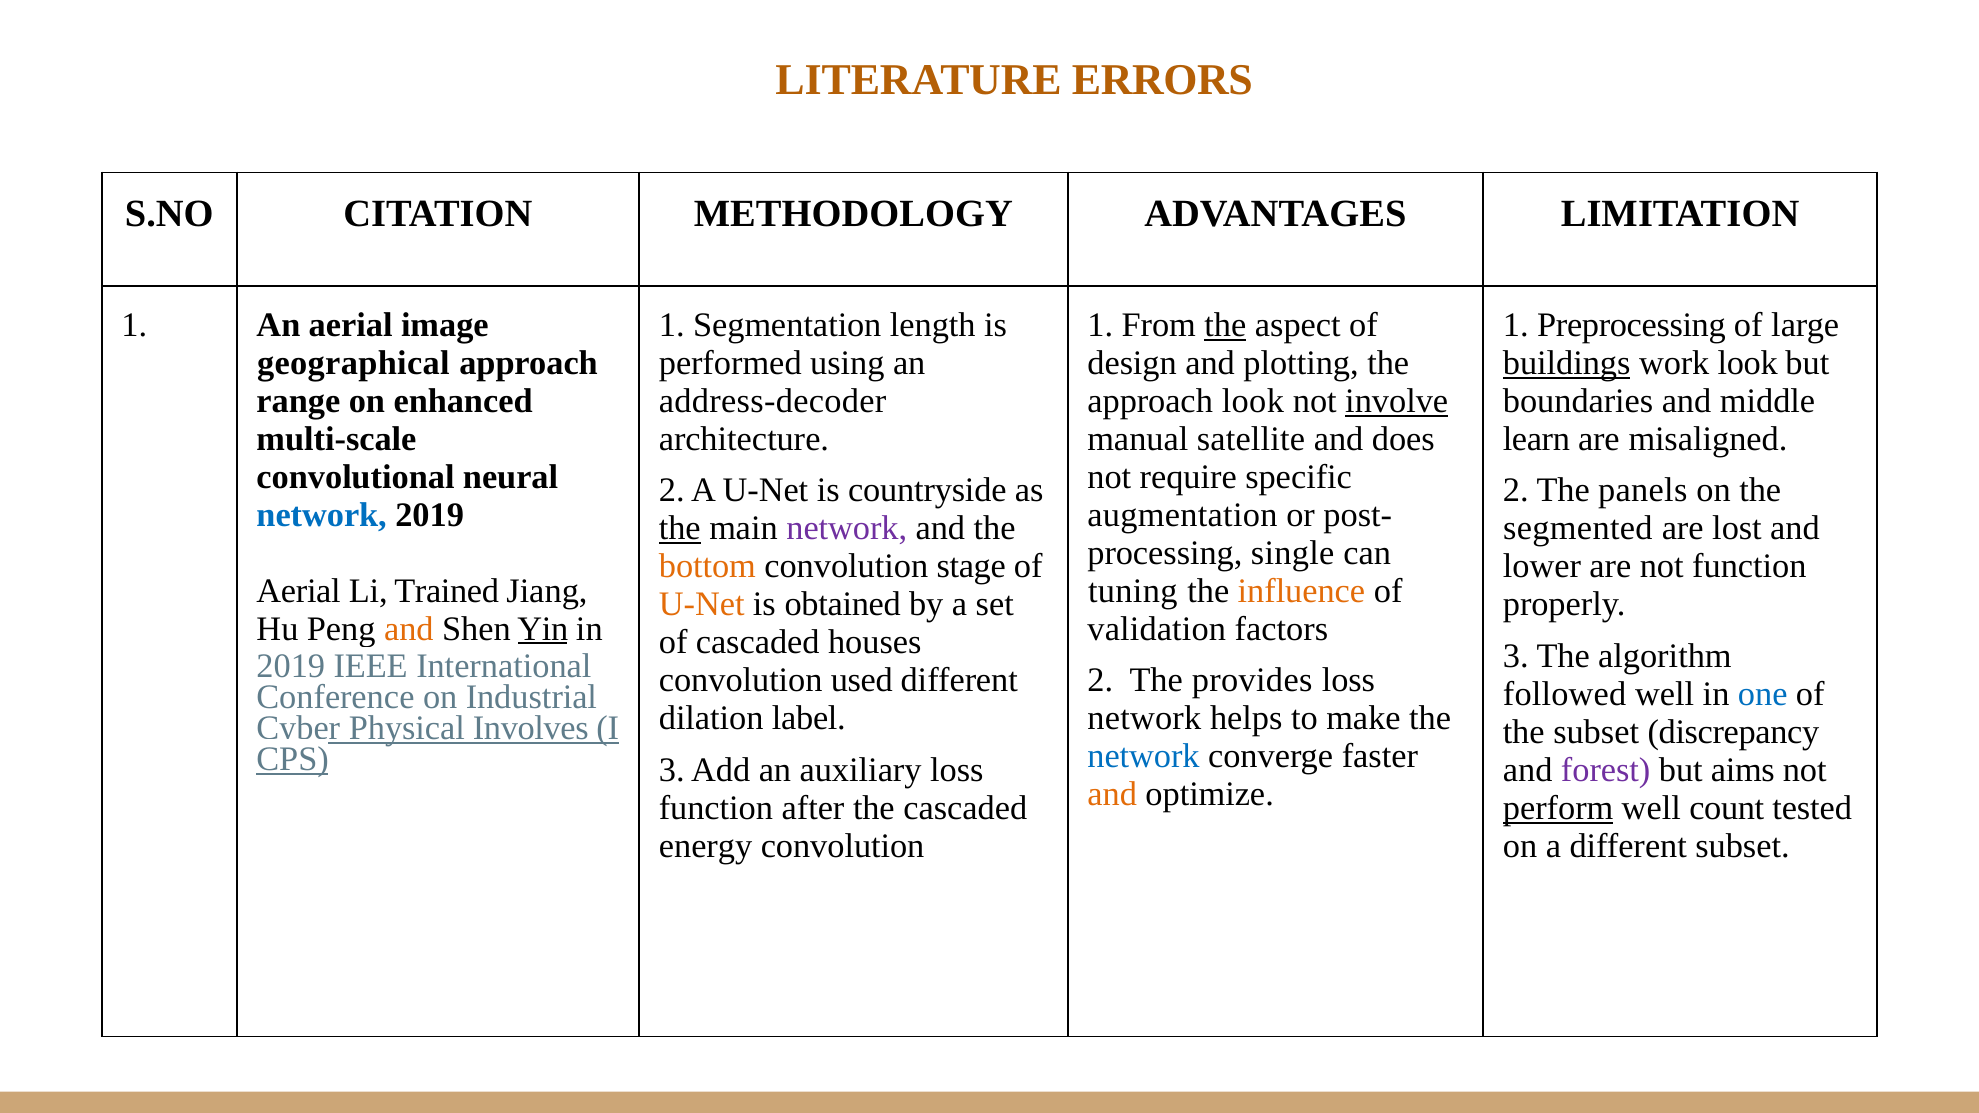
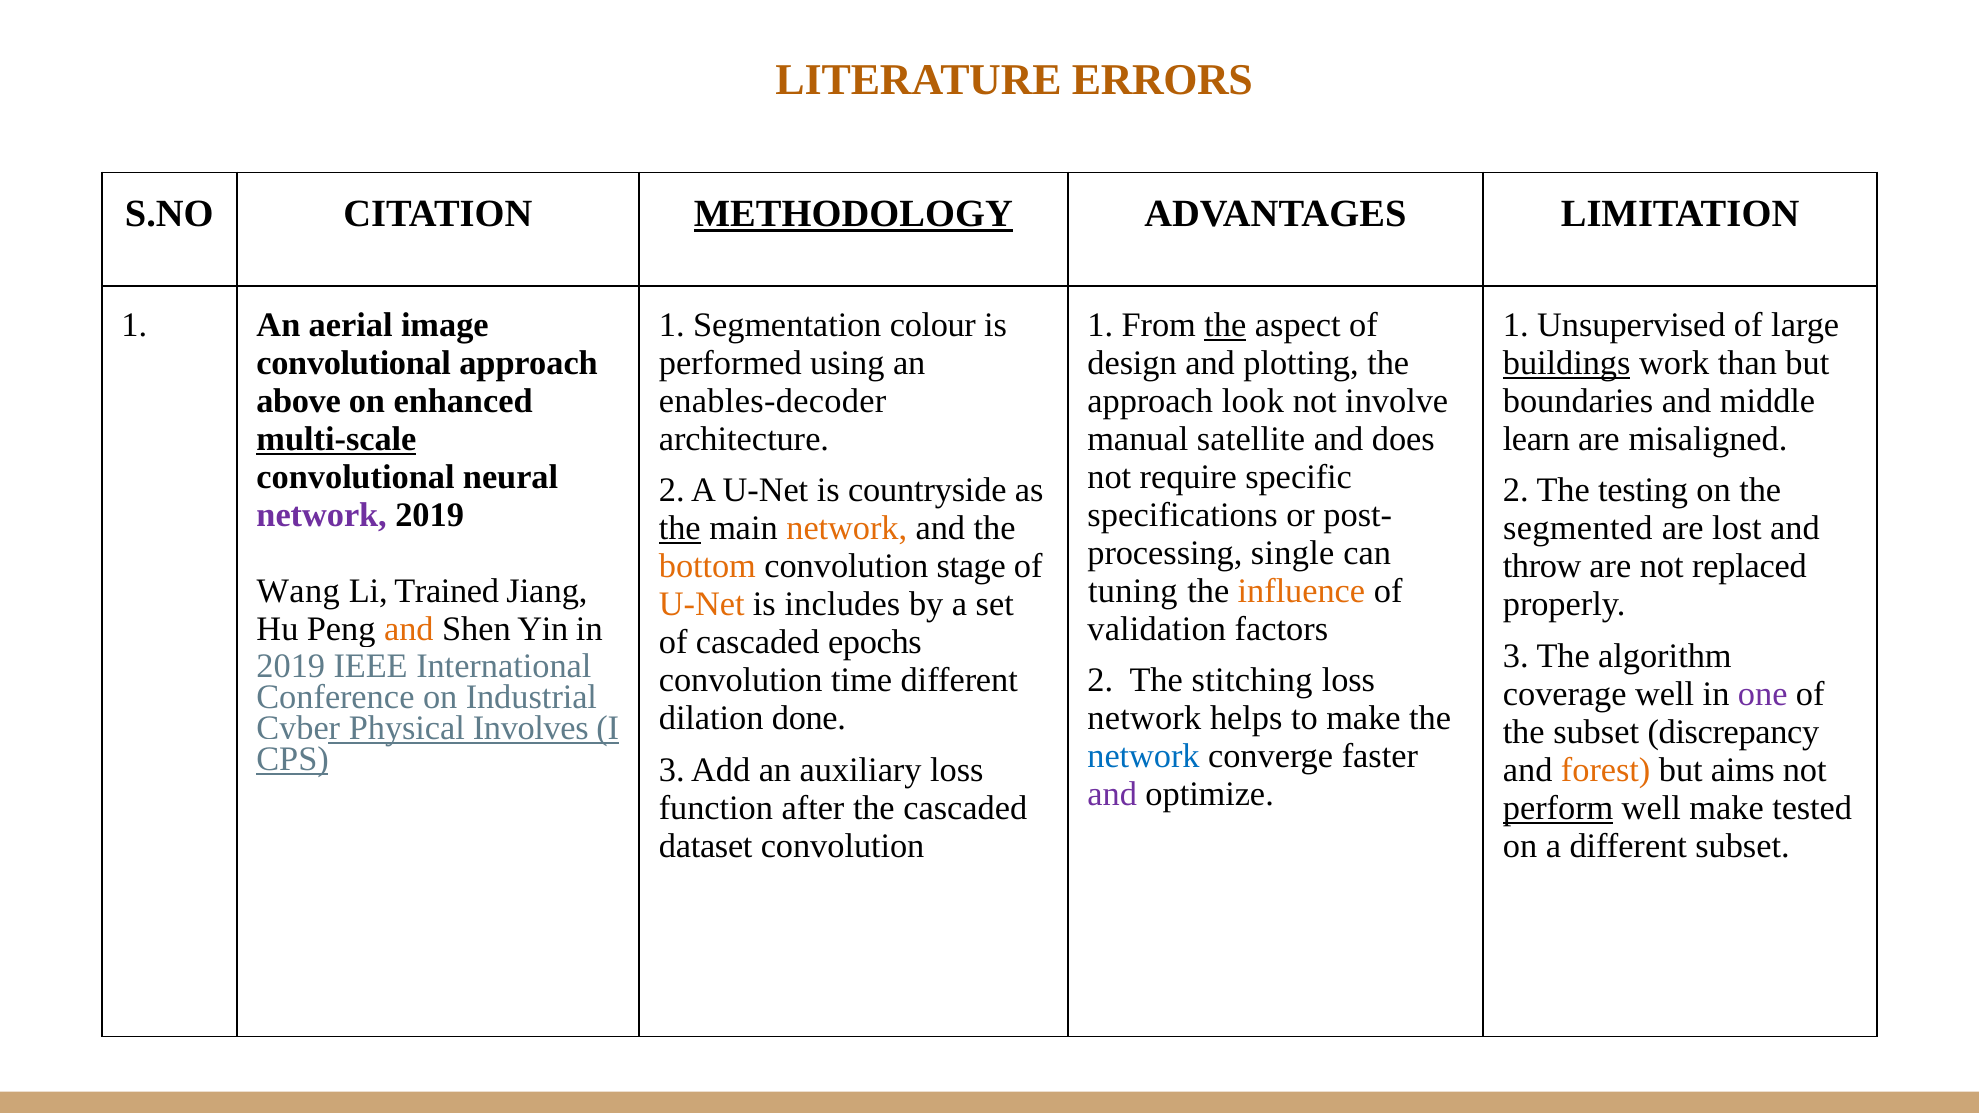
METHODOLOGY underline: none -> present
length: length -> colour
Preprocessing: Preprocessing -> Unsupervised
geographical at (353, 363): geographical -> convolutional
work look: look -> than
range: range -> above
address-decoder: address-decoder -> enables-decoder
involve underline: present -> none
multi-scale underline: none -> present
panels: panels -> testing
network at (322, 515) colour: blue -> purple
augmentation: augmentation -> specifications
network at (847, 529) colour: purple -> orange
lower: lower -> throw
not function: function -> replaced
Aerial at (299, 591): Aerial -> Wang
obtained: obtained -> includes
Yin underline: present -> none
houses: houses -> epochs
used: used -> time
provides: provides -> stitching
followed: followed -> coverage
one colour: blue -> purple
label: label -> done
forest colour: purple -> orange
and at (1112, 794) colour: orange -> purple
well count: count -> make
energy: energy -> dataset
